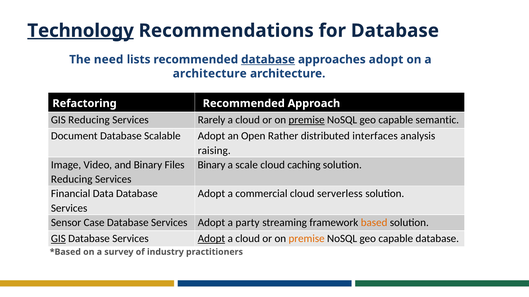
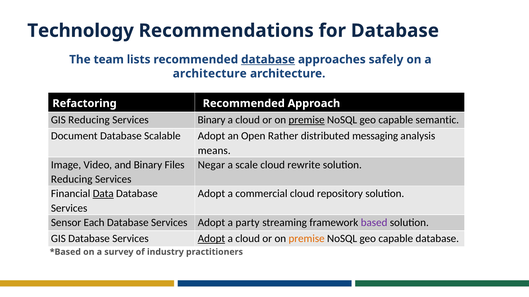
Technology underline: present -> none
need: need -> team
approaches adopt: adopt -> safely
Services Rarely: Rarely -> Binary
interfaces: interfaces -> messaging
raising: raising -> means
Binary at (212, 165): Binary -> Negar
caching: caching -> rewrite
Data underline: none -> present
serverless: serverless -> repository
Case: Case -> Each
based colour: orange -> purple
GIS at (58, 239) underline: present -> none
